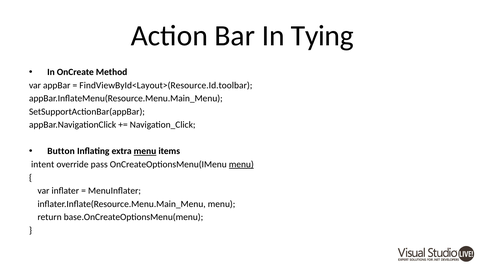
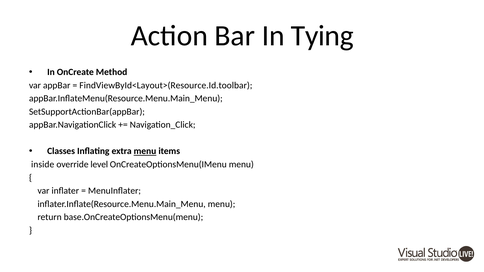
Button: Button -> Classes
intent: intent -> inside
pass: pass -> level
menu at (241, 165) underline: present -> none
